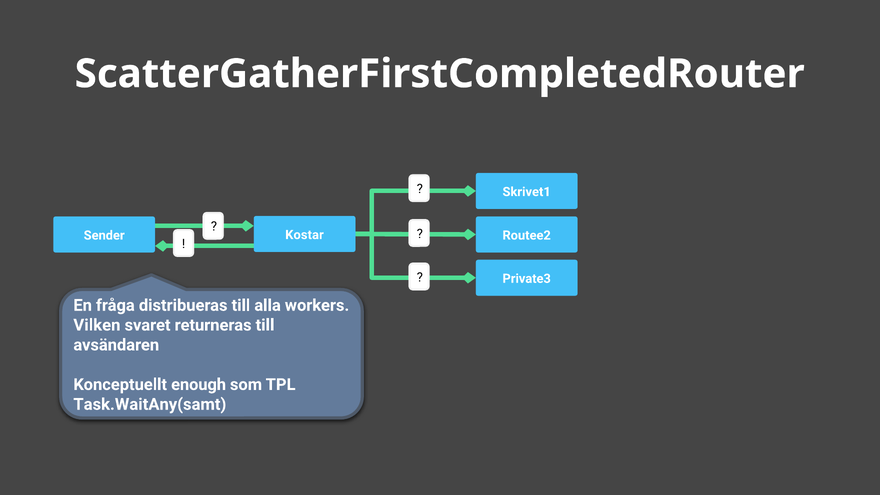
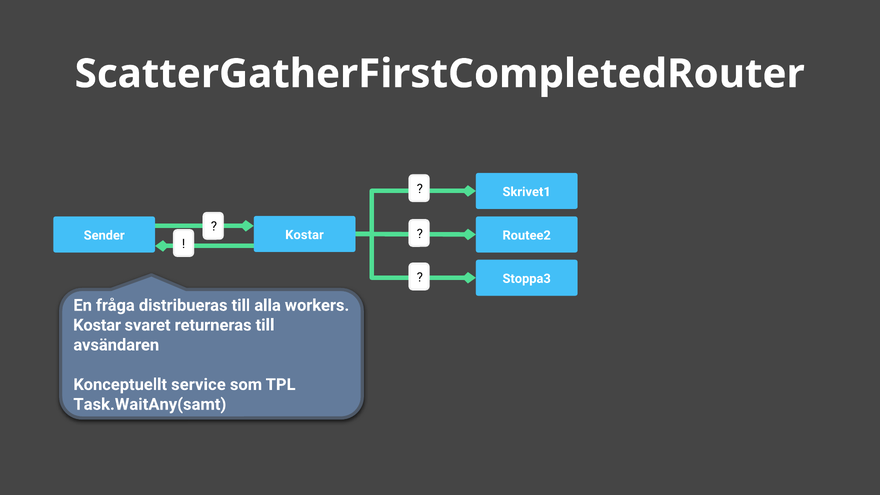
Private3: Private3 -> Stoppa3
Vilken at (97, 325): Vilken -> Kostar
enough: enough -> service
